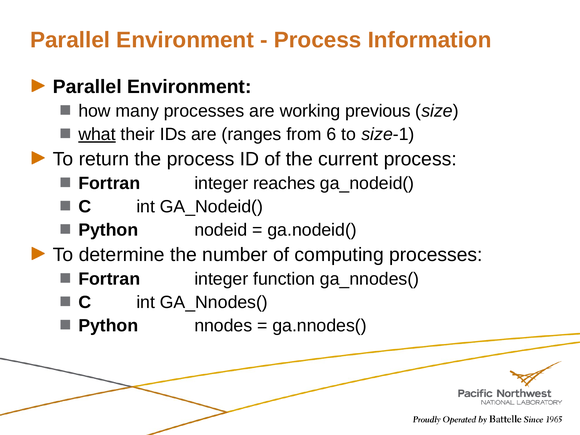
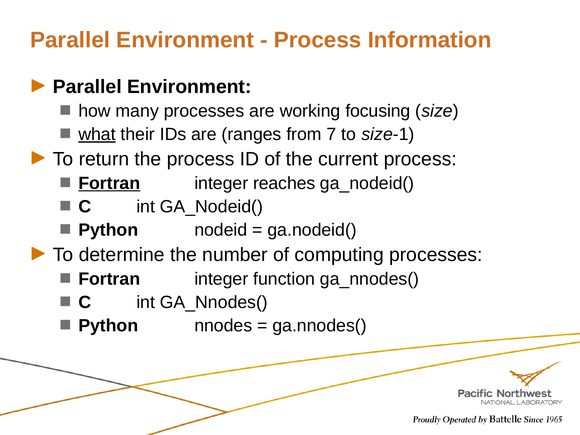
previous: previous -> focusing
6: 6 -> 7
Fortran at (109, 183) underline: none -> present
